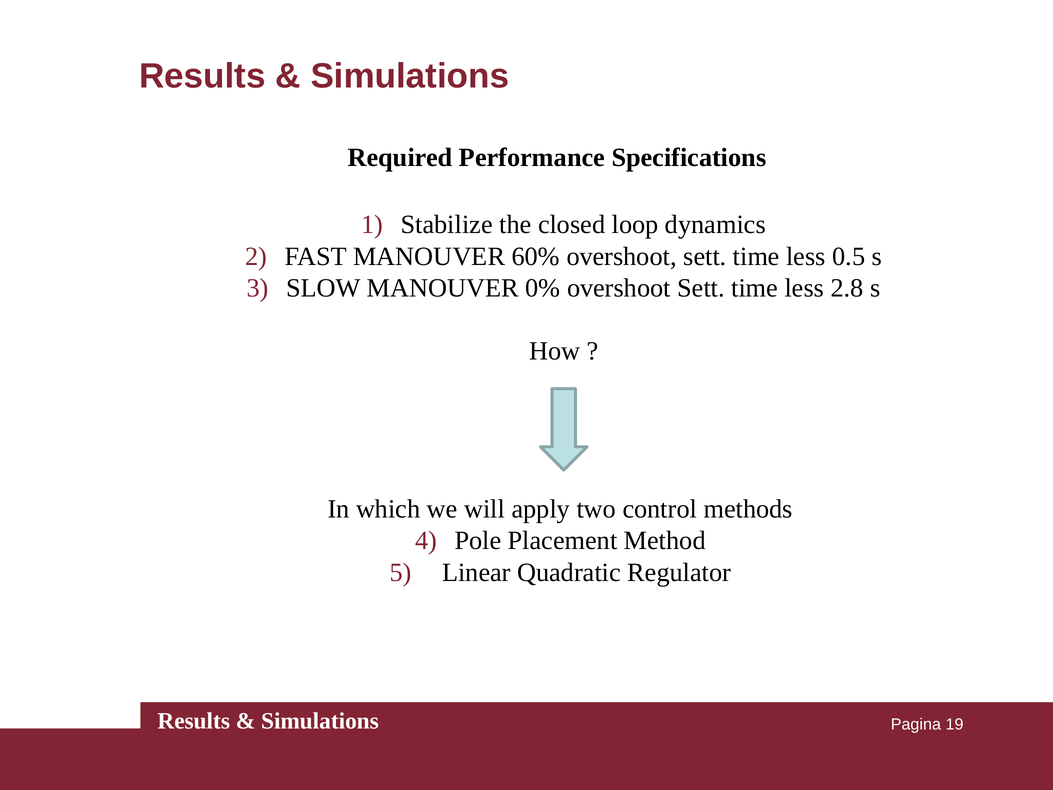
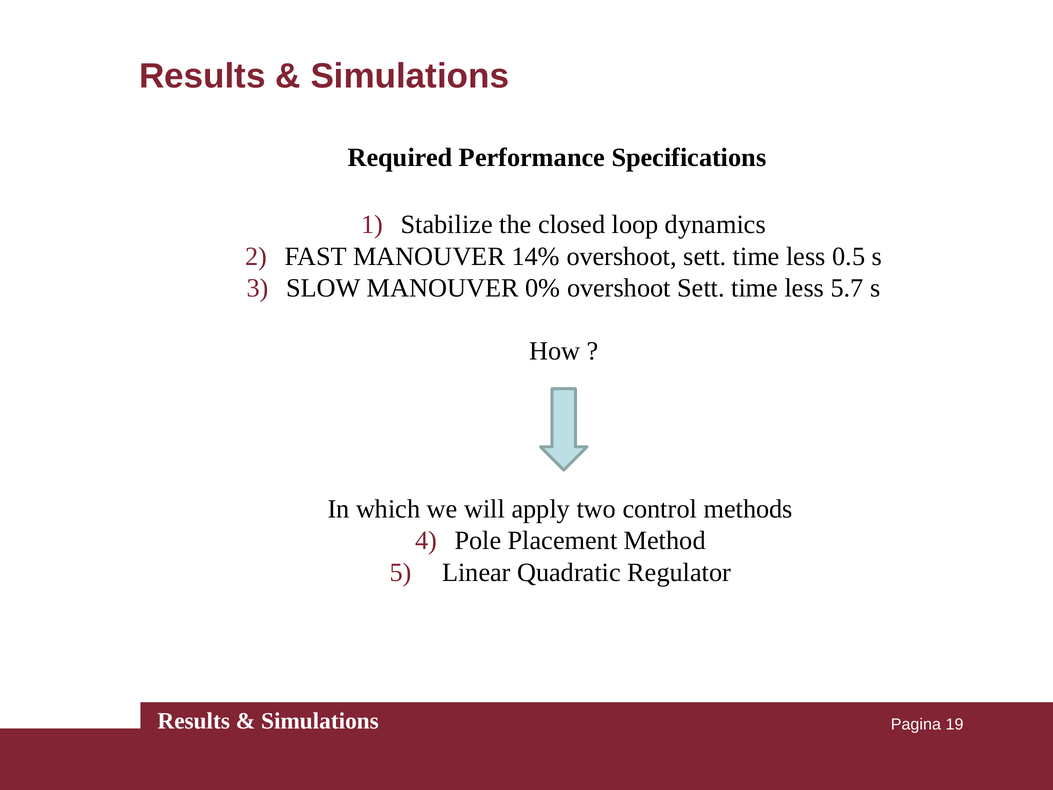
60%: 60% -> 14%
2.8: 2.8 -> 5.7
